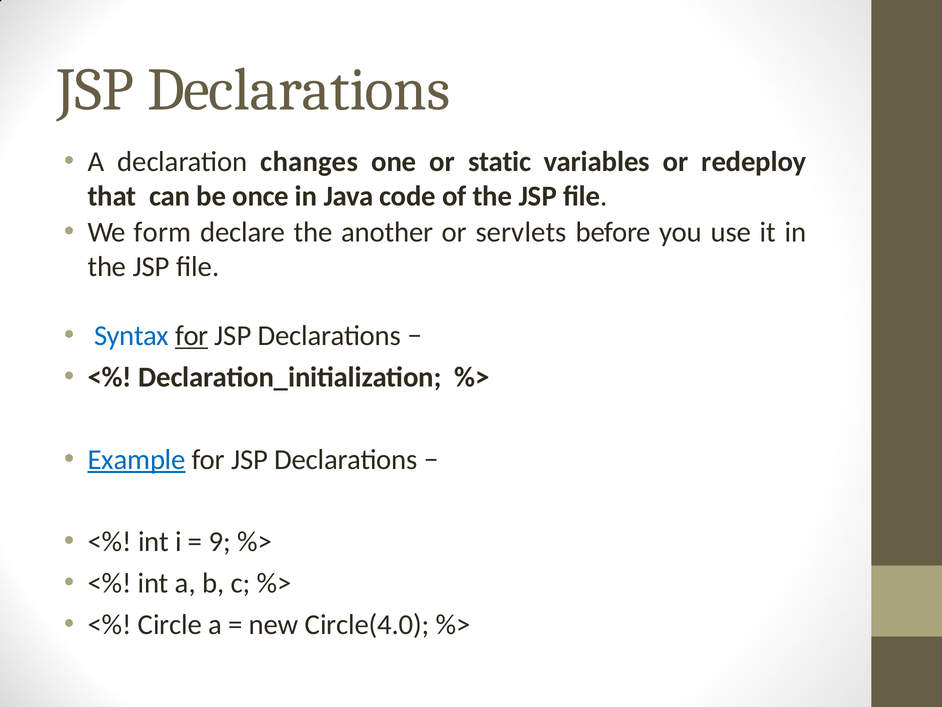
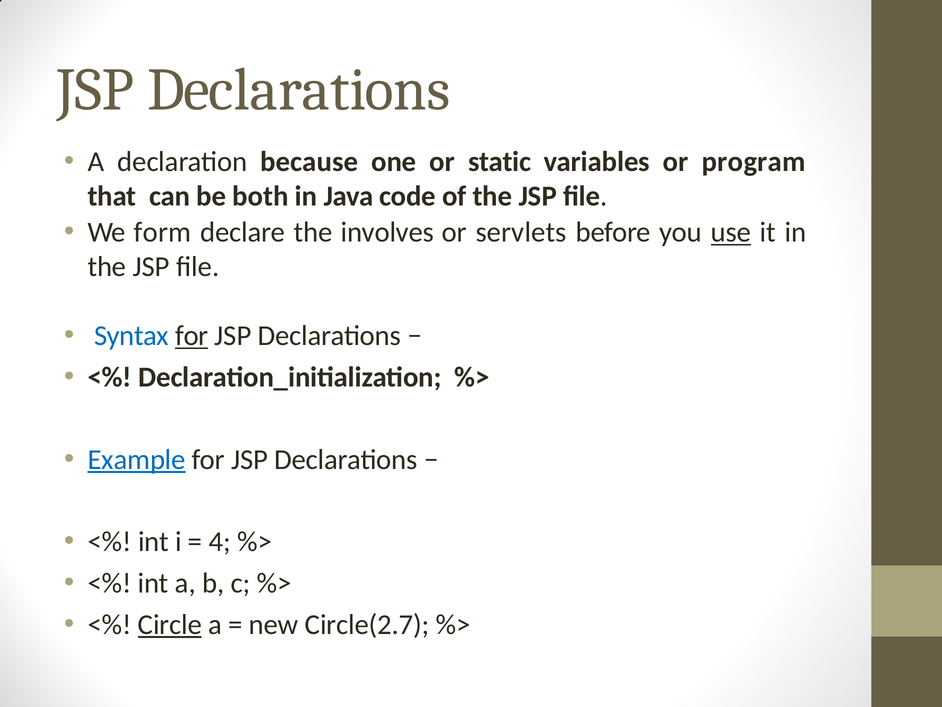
changes: changes -> because
redeploy: redeploy -> program
once: once -> both
another: another -> involves
use underline: none -> present
9: 9 -> 4
Circle underline: none -> present
Circle(4.0: Circle(4.0 -> Circle(2.7
